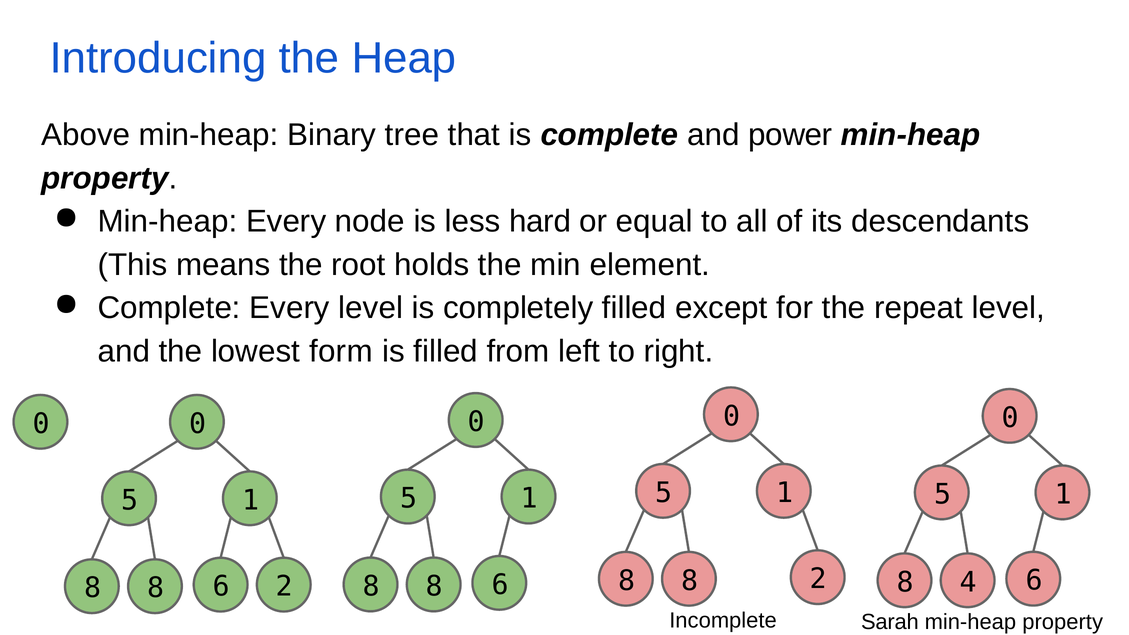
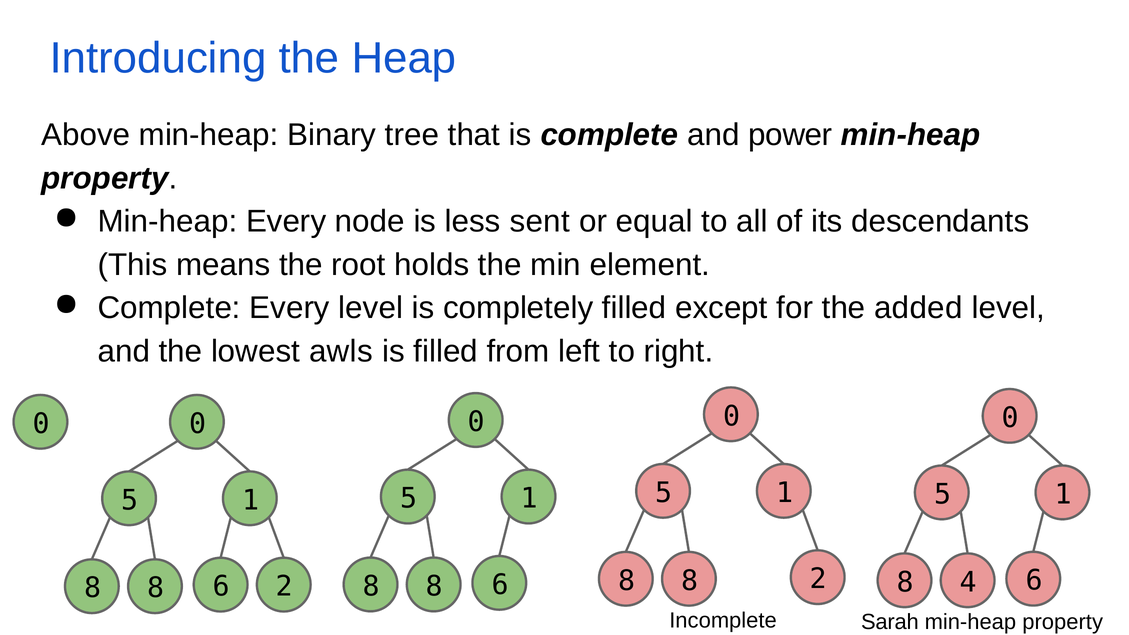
hard: hard -> sent
repeat: repeat -> added
form: form -> awls
